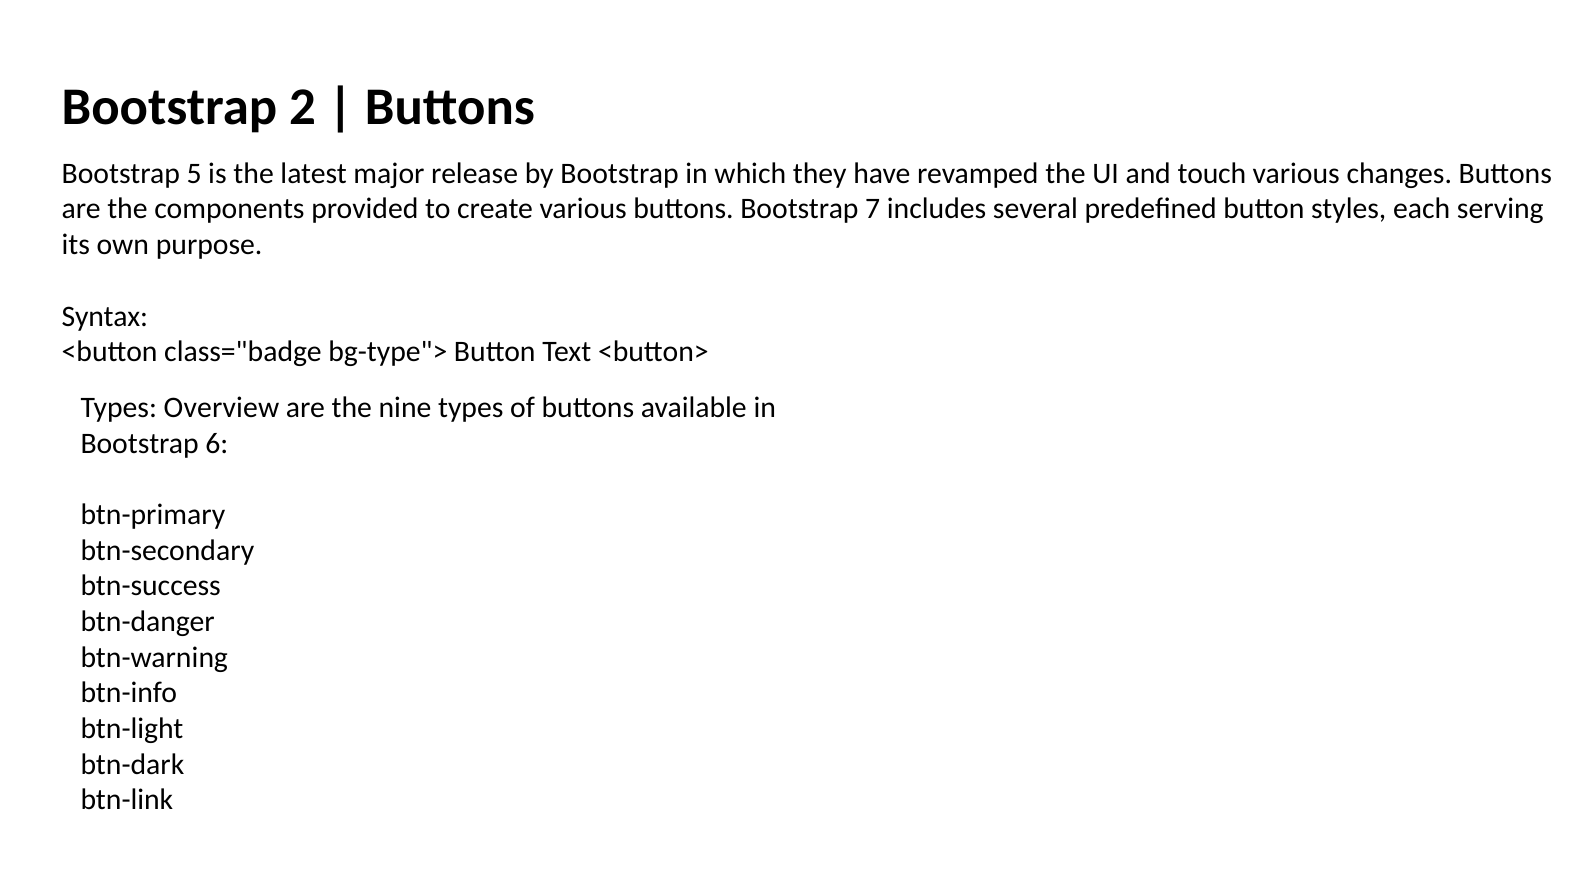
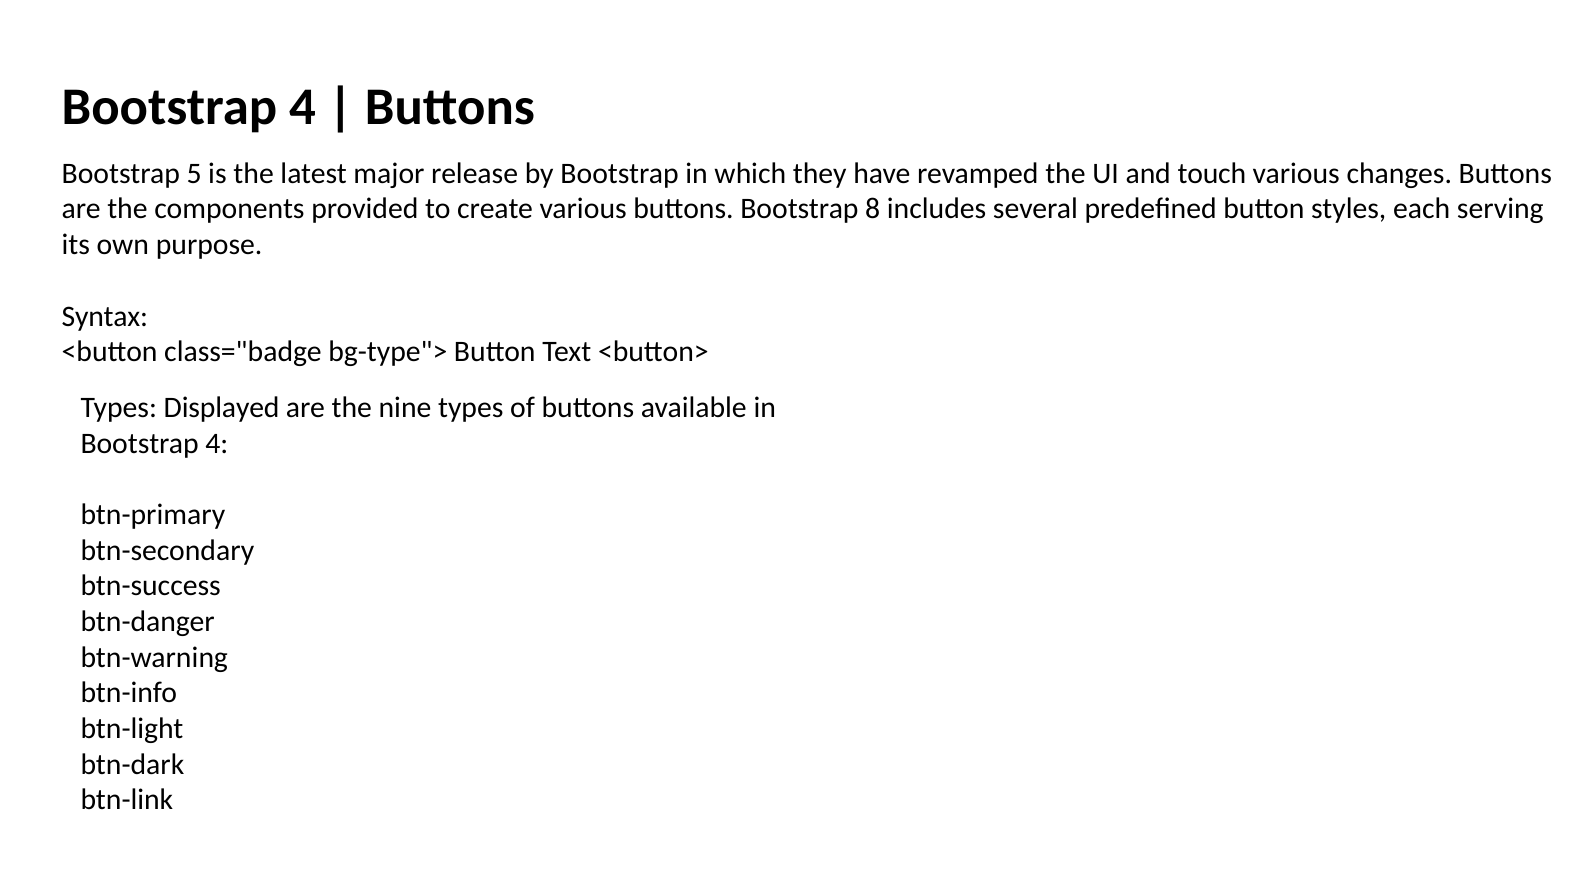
2 at (303, 107): 2 -> 4
7: 7 -> 8
Overview: Overview -> Displayed
6 at (217, 443): 6 -> 4
